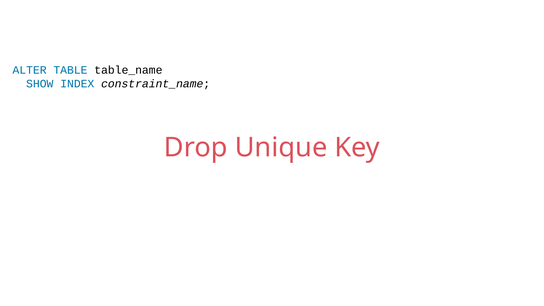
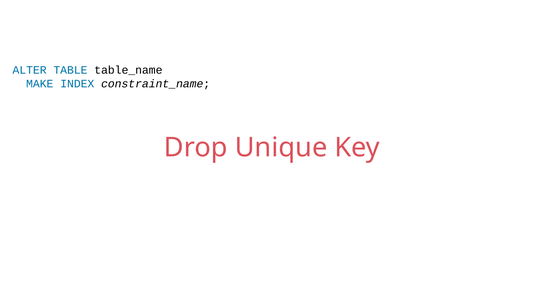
SHOW: SHOW -> MAKE
